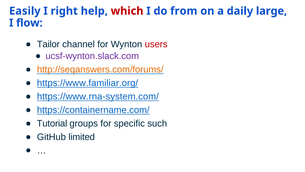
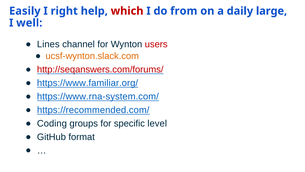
flow: flow -> well
Tailor: Tailor -> Lines
ucsf-wynton.slack.com colour: purple -> orange
http://seqanswers.com/forums/ colour: orange -> red
https://containername.com/: https://containername.com/ -> https://recommended.com/
Tutorial: Tutorial -> Coding
such: such -> level
limited: limited -> format
